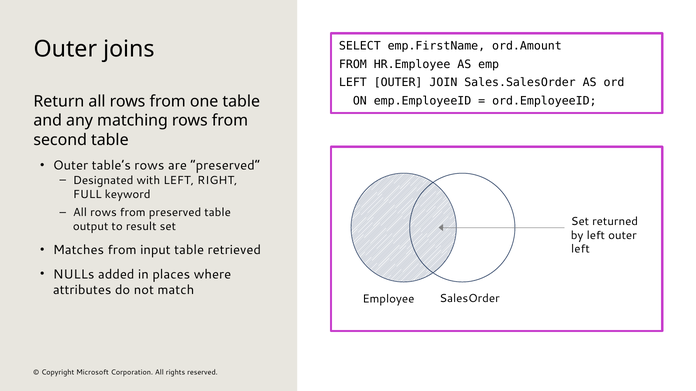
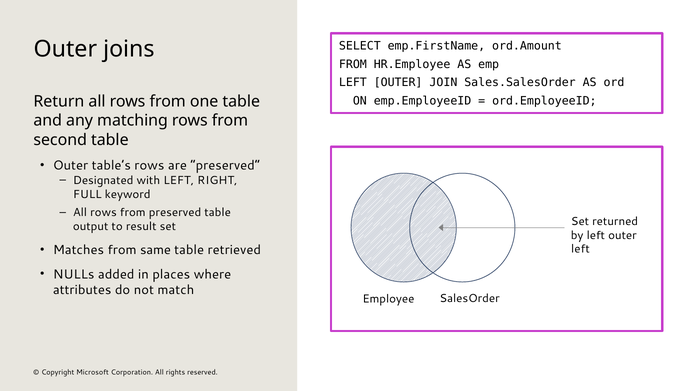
input: input -> same
